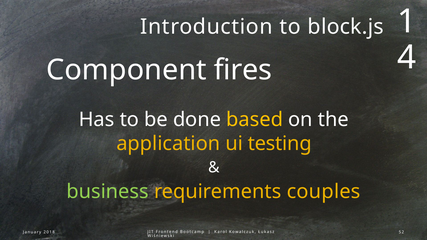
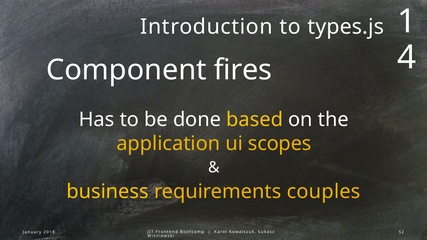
block.js: block.js -> types.js
testing: testing -> scopes
business colour: light green -> yellow
